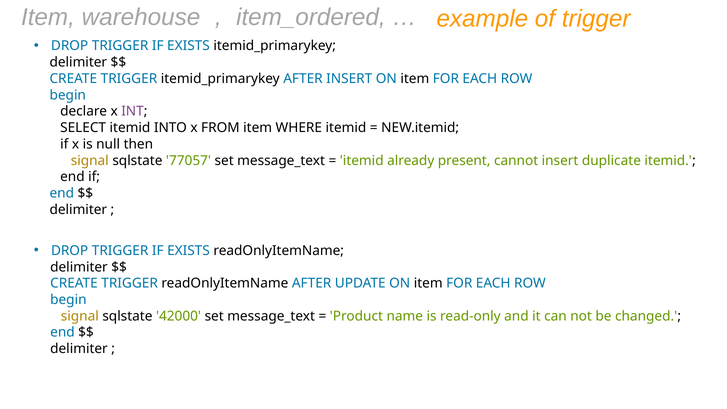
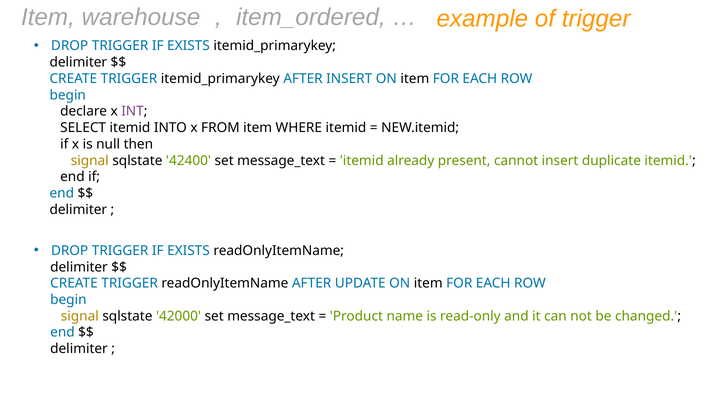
77057: 77057 -> 42400
